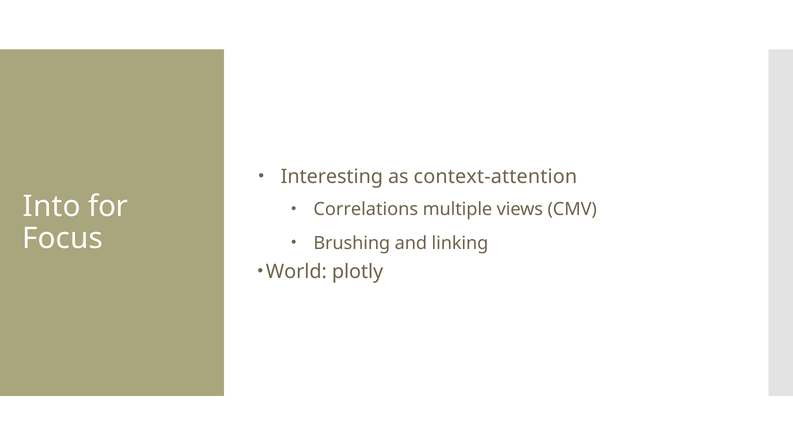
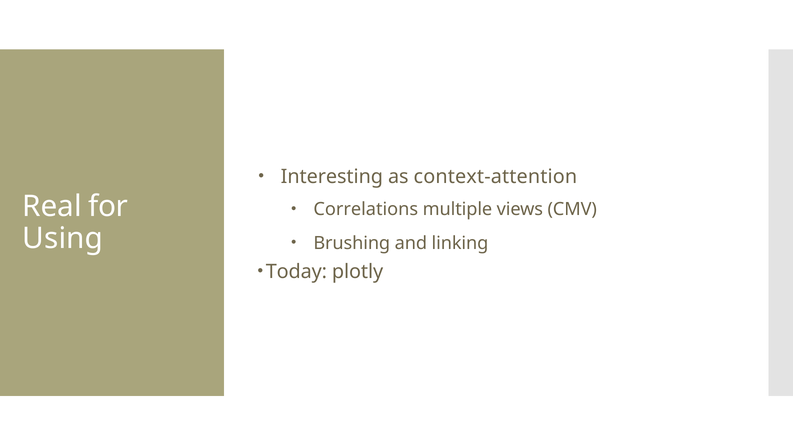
Into: Into -> Real
Focus: Focus -> Using
World: World -> Today
